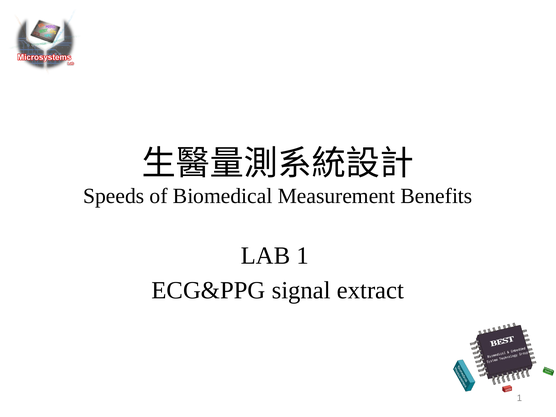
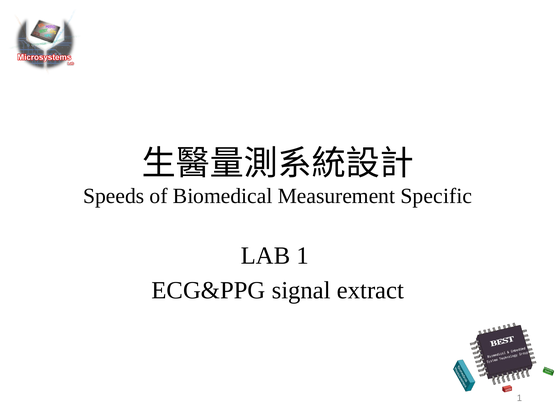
Benefits: Benefits -> Specific
